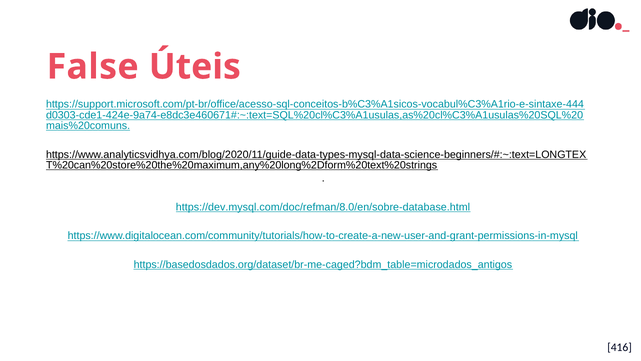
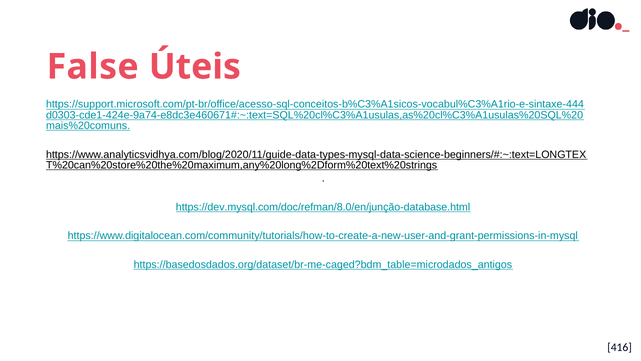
https://dev.mysql.com/doc/refman/8.0/en/sobre-database.html: https://dev.mysql.com/doc/refman/8.0/en/sobre-database.html -> https://dev.mysql.com/doc/refman/8.0/en/junção-database.html
